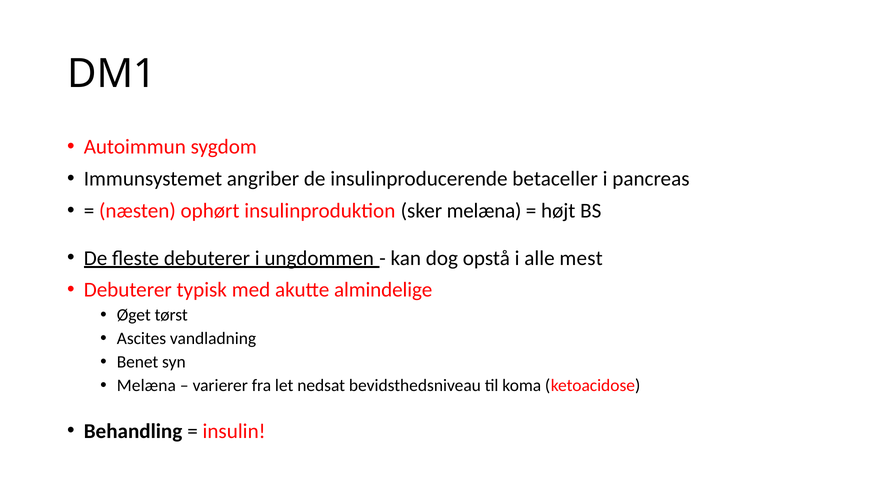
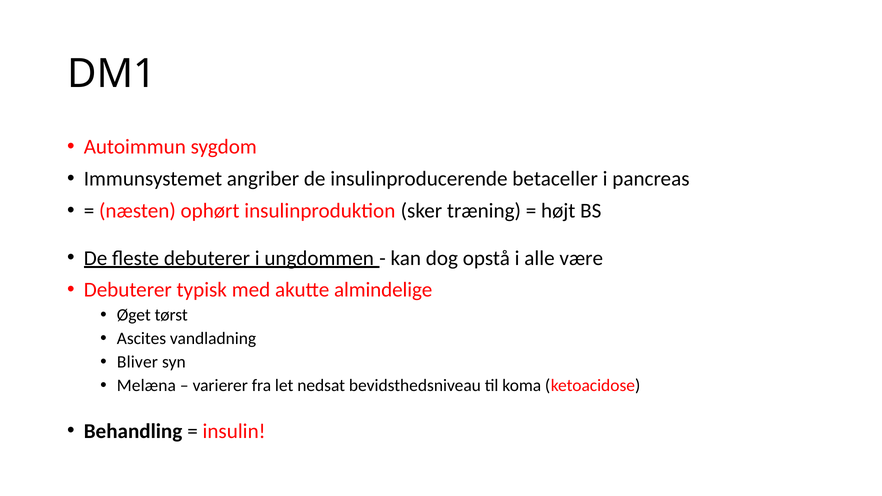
sker melæna: melæna -> træning
mest: mest -> være
Benet: Benet -> Bliver
